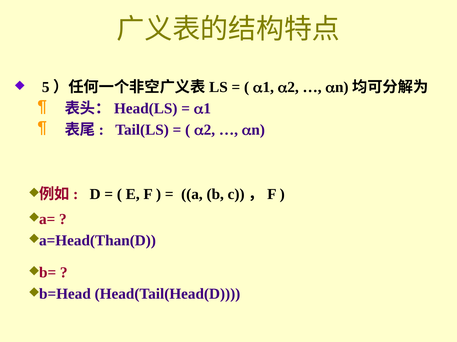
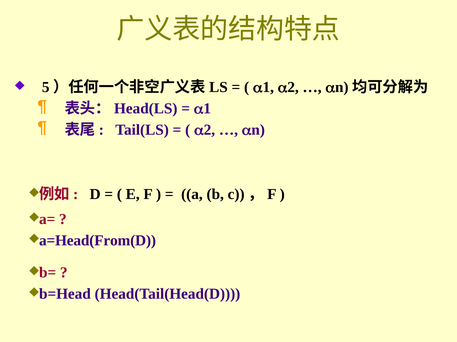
a=Head(Than(D: a=Head(Than(D -> a=Head(From(D
